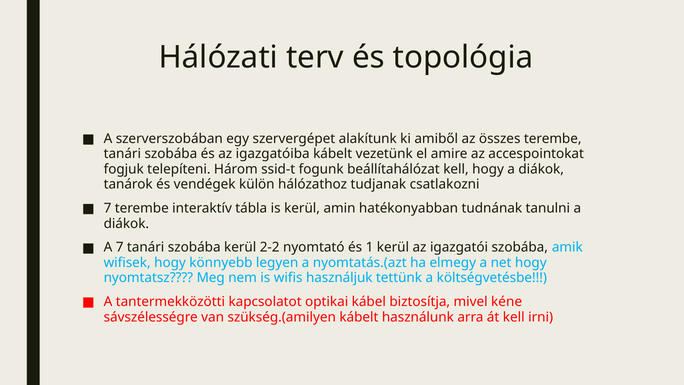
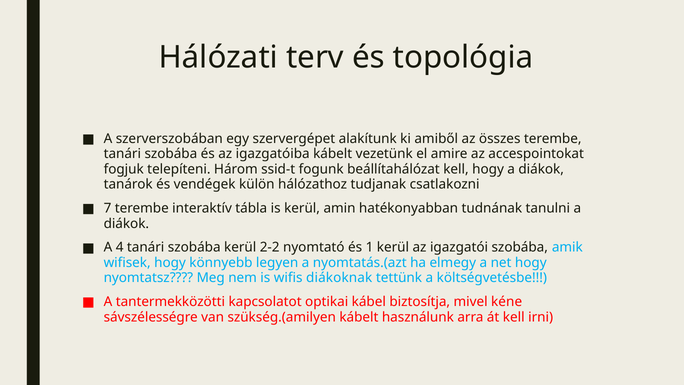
A 7: 7 -> 4
használjuk: használjuk -> diákoknak
